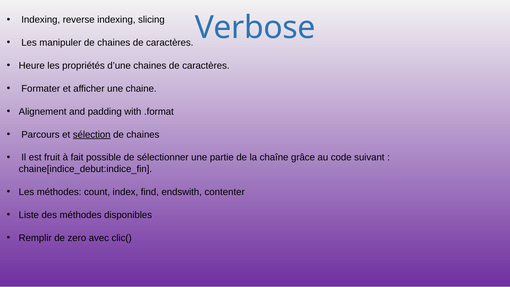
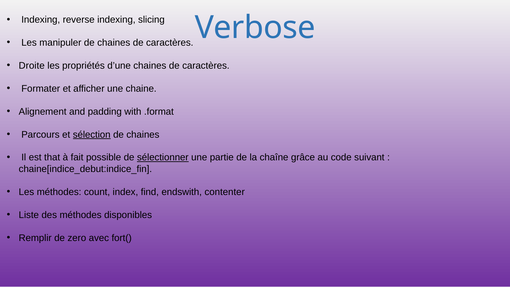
Heure: Heure -> Droite
fruit: fruit -> that
sélectionner underline: none -> present
clic(: clic( -> fort(
